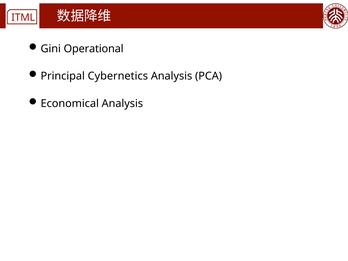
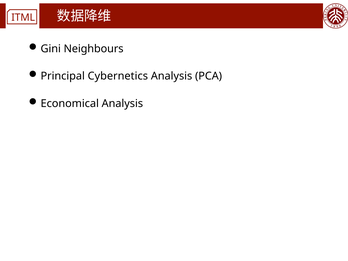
Operational: Operational -> Neighbours
